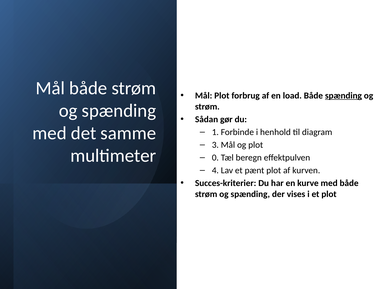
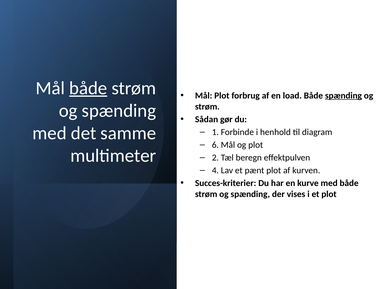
både at (88, 88) underline: none -> present
3: 3 -> 6
0: 0 -> 2
